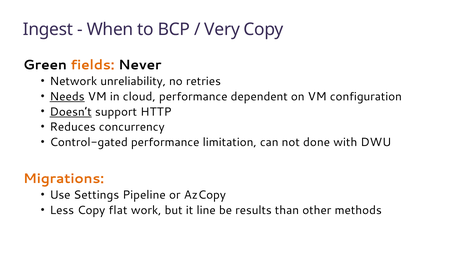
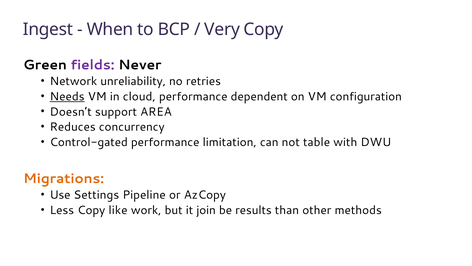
fields colour: orange -> purple
Doesn’t underline: present -> none
HTTP: HTTP -> AREA
done: done -> table
flat: flat -> like
line: line -> join
